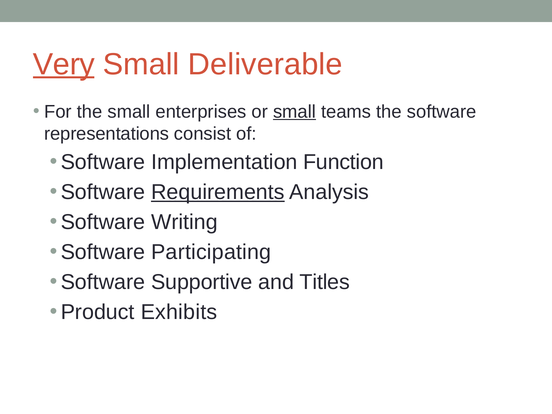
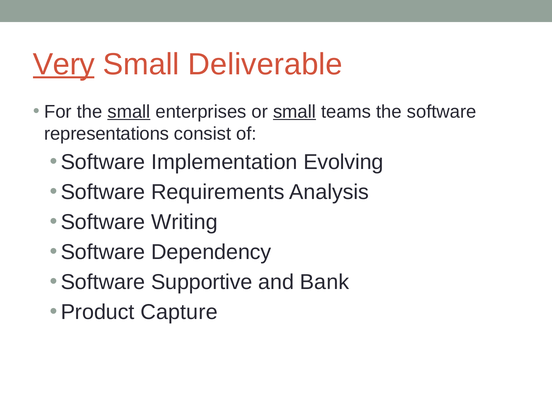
small at (129, 112) underline: none -> present
Function: Function -> Evolving
Requirements underline: present -> none
Participating: Participating -> Dependency
Titles: Titles -> Bank
Exhibits: Exhibits -> Capture
